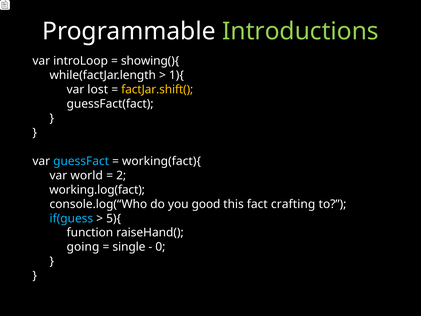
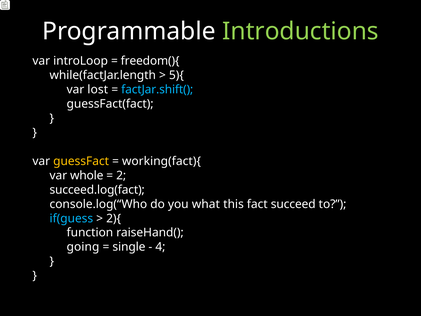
showing(){: showing(){ -> freedom(){
1){: 1){ -> 5){
factJar.shift( colour: yellow -> light blue
guessFact colour: light blue -> yellow
world: world -> whole
working.log(fact: working.log(fact -> succeed.log(fact
good: good -> what
crafting: crafting -> succeed
5){: 5){ -> 2){
0: 0 -> 4
